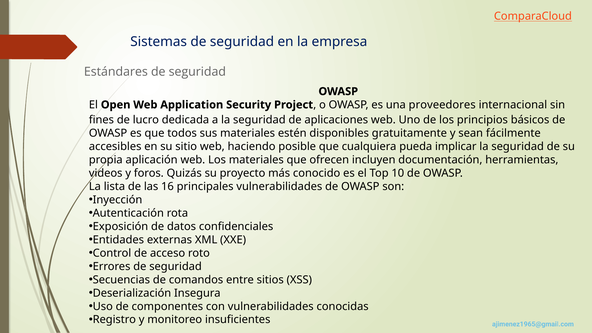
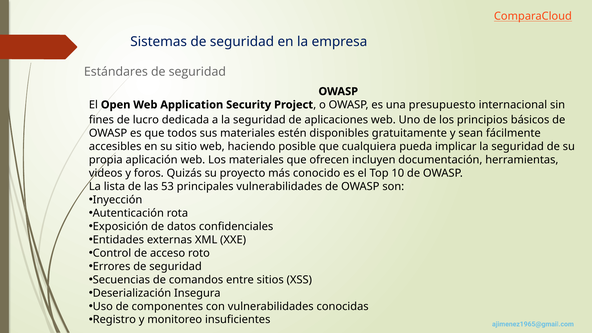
proveedores: proveedores -> presupuesto
16: 16 -> 53
